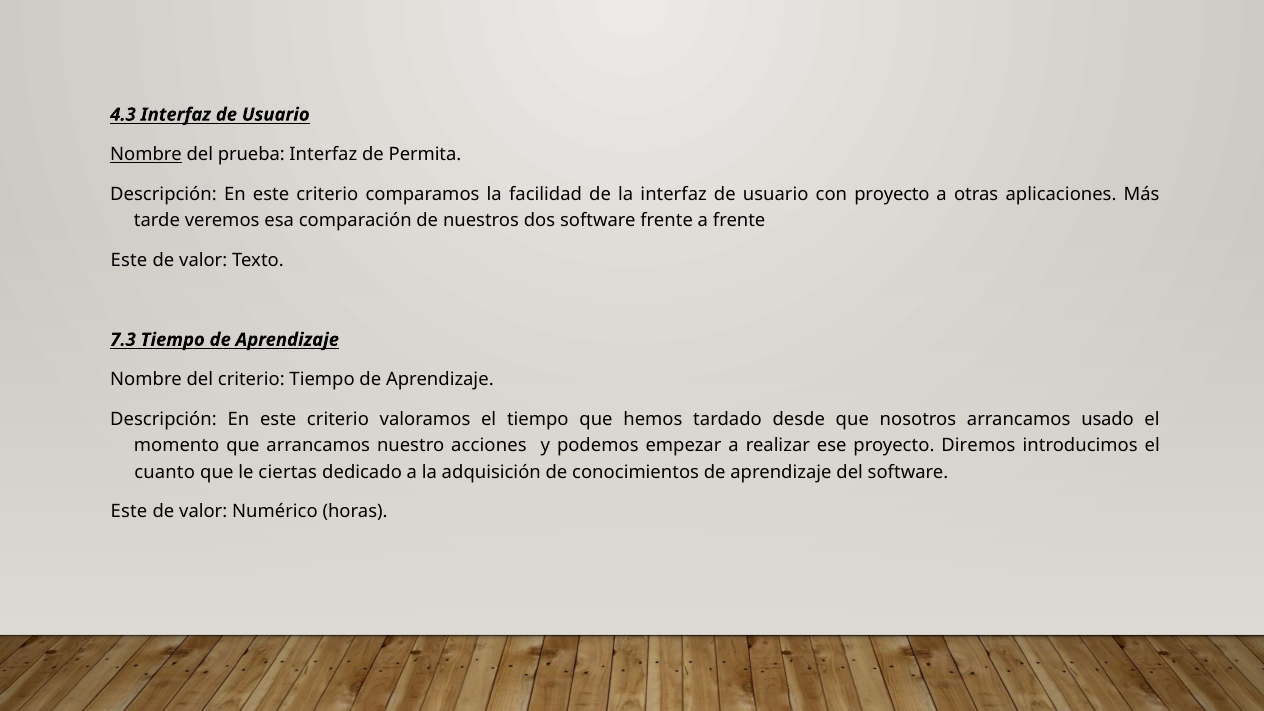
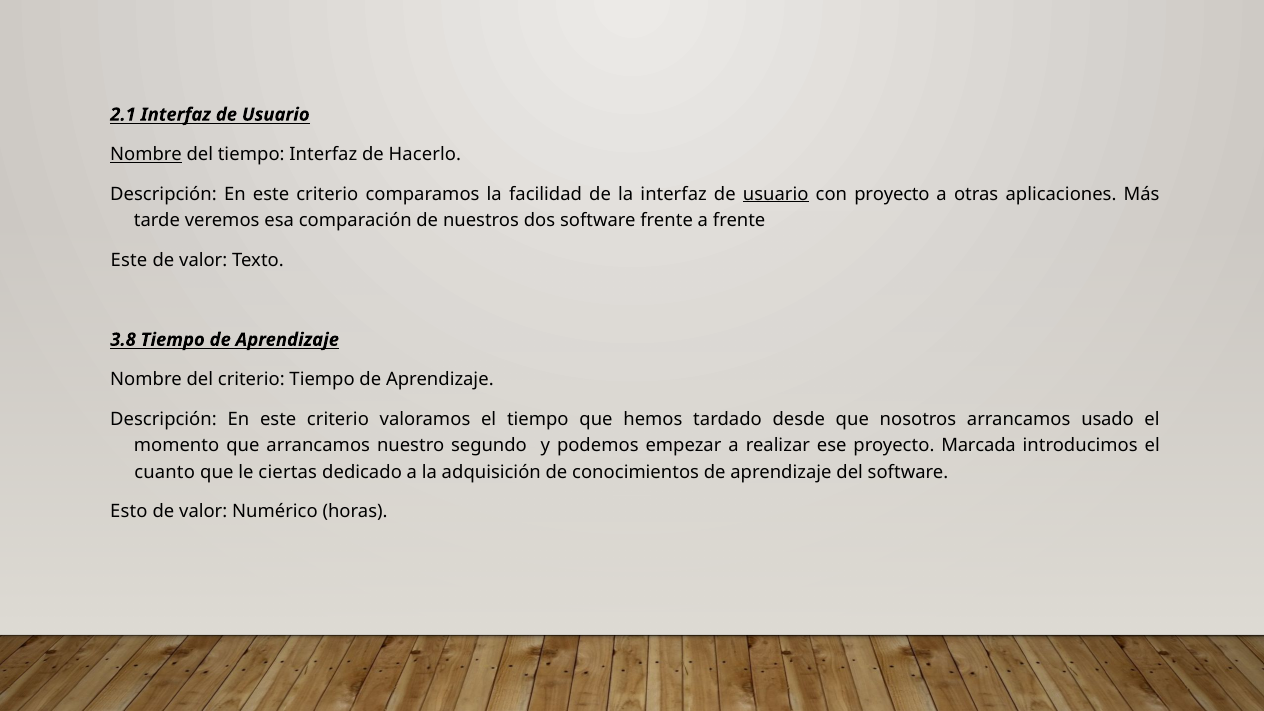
4.3: 4.3 -> 2.1
del prueba: prueba -> tiempo
Permita: Permita -> Hacerlo
usuario at (776, 194) underline: none -> present
7.3: 7.3 -> 3.8
acciones: acciones -> segundo
Diremos: Diremos -> Marcada
Este at (129, 512): Este -> Esto
